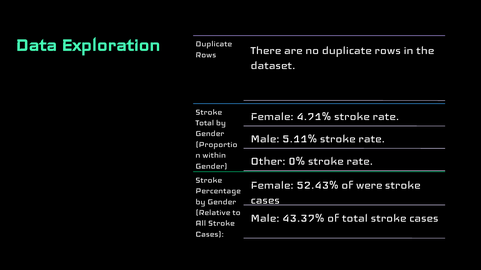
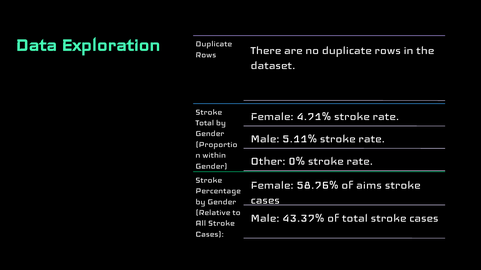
52.43%: 52.43% -> 58.76%
were: were -> aims
